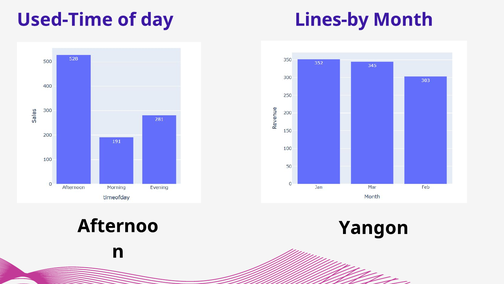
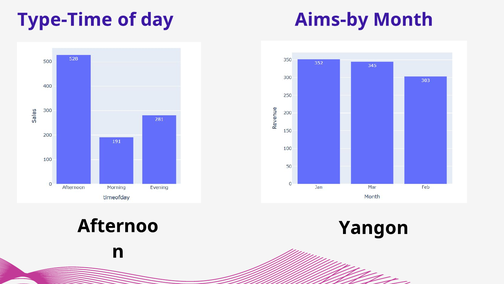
Used-Time: Used-Time -> Type-Time
Lines-by: Lines-by -> Aims-by
